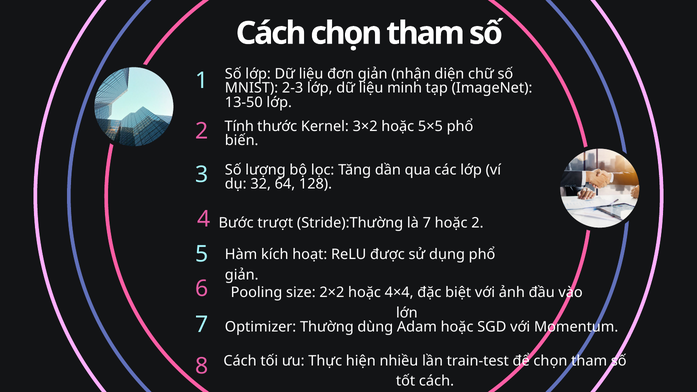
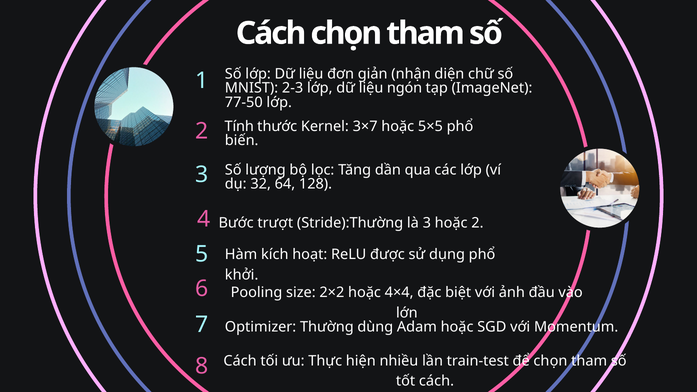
minh: minh -> ngón
13-50: 13-50 -> 77-50
3×2: 3×2 -> 3×7
là 7: 7 -> 3
giản at (242, 275): giản -> khởi
